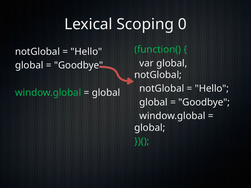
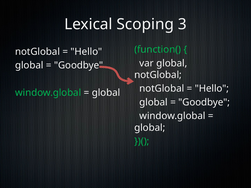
0: 0 -> 3
